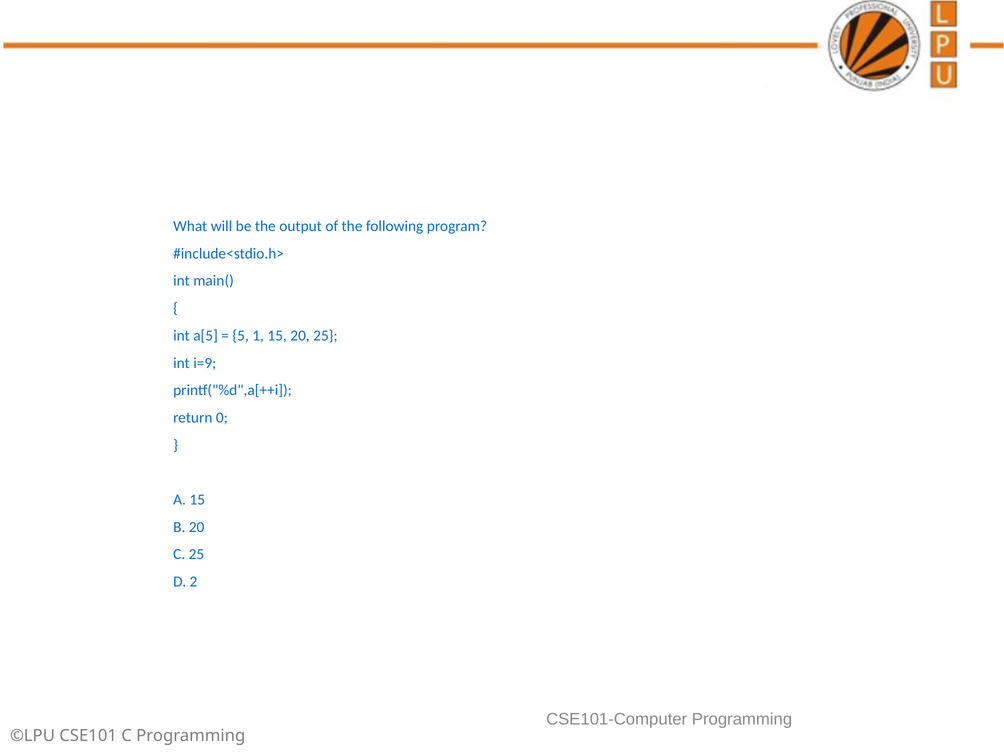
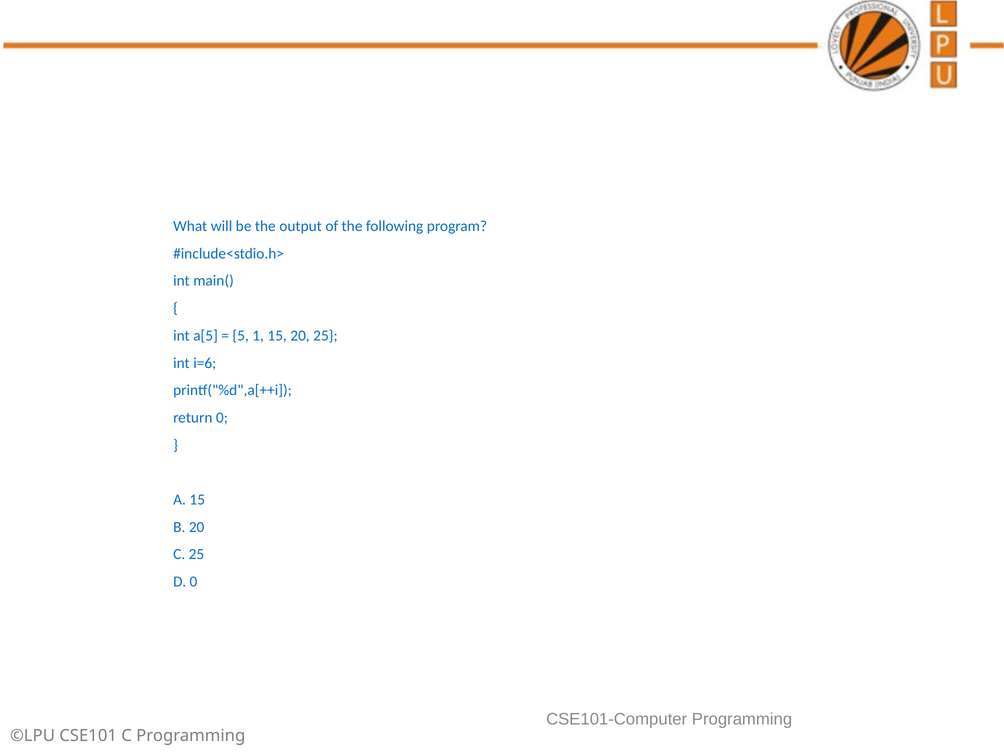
i=9: i=9 -> i=6
D 2: 2 -> 0
